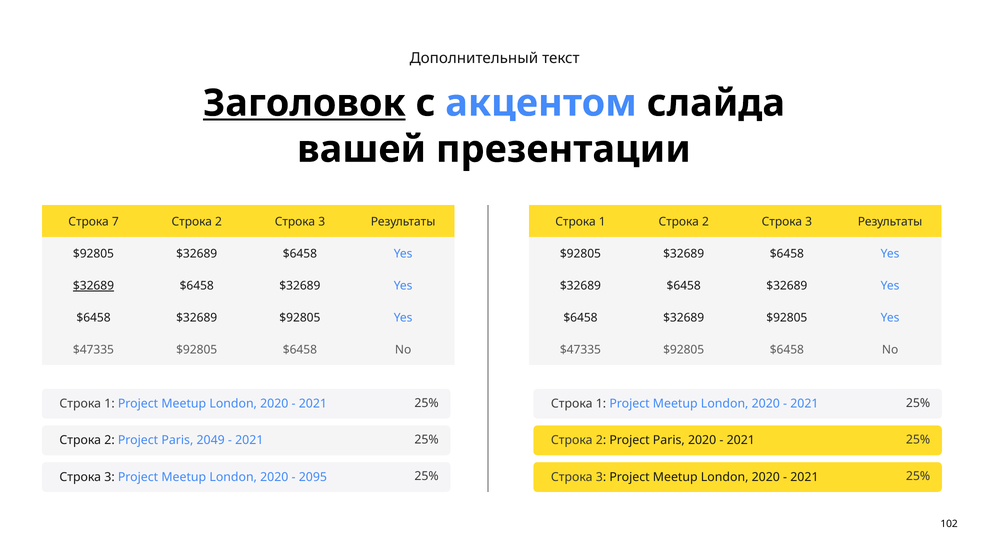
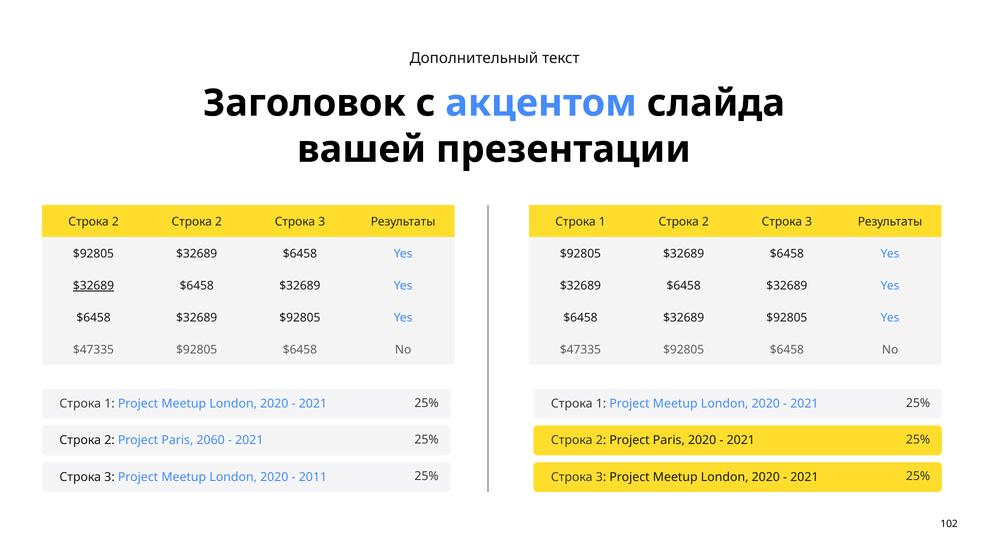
Заголовок underline: present -> none
7 at (115, 222): 7 -> 2
2049: 2049 -> 2060
2095: 2095 -> 2011
